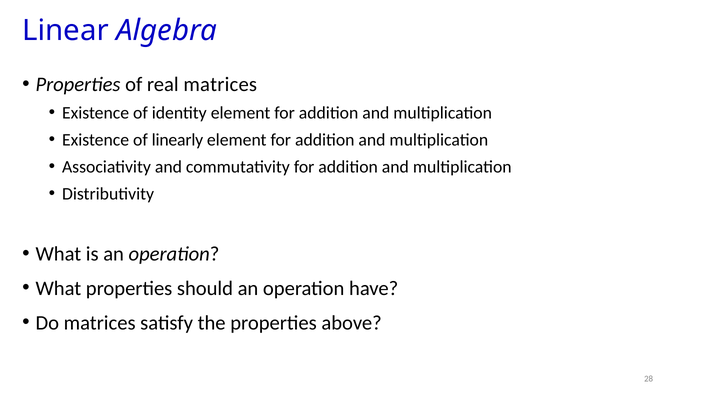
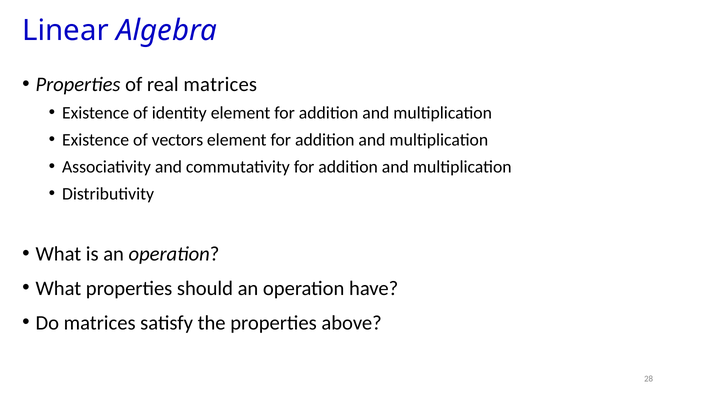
linearly: linearly -> vectors
